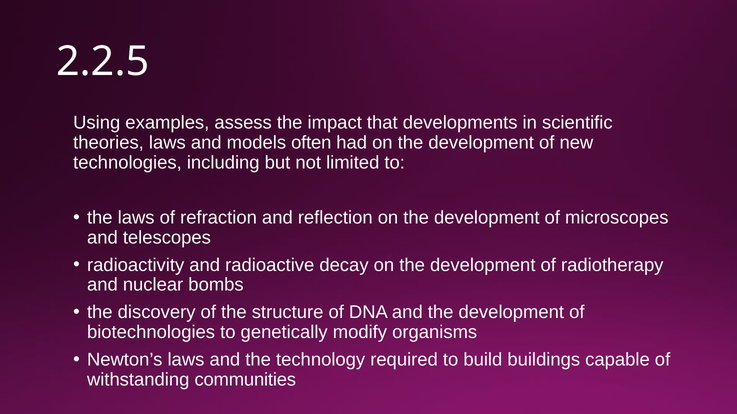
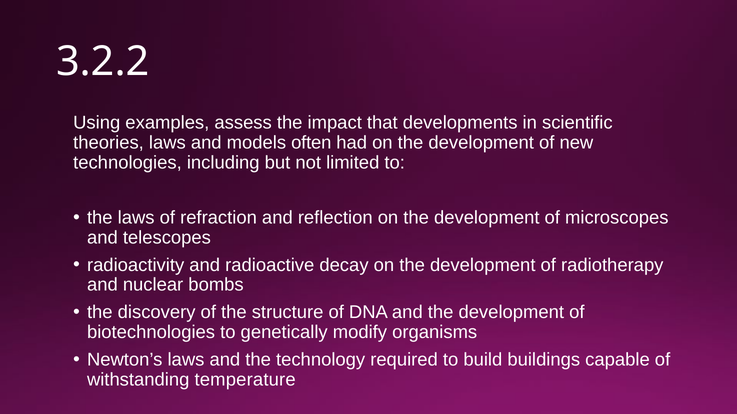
2.2.5: 2.2.5 -> 3.2.2
communities: communities -> temperature
